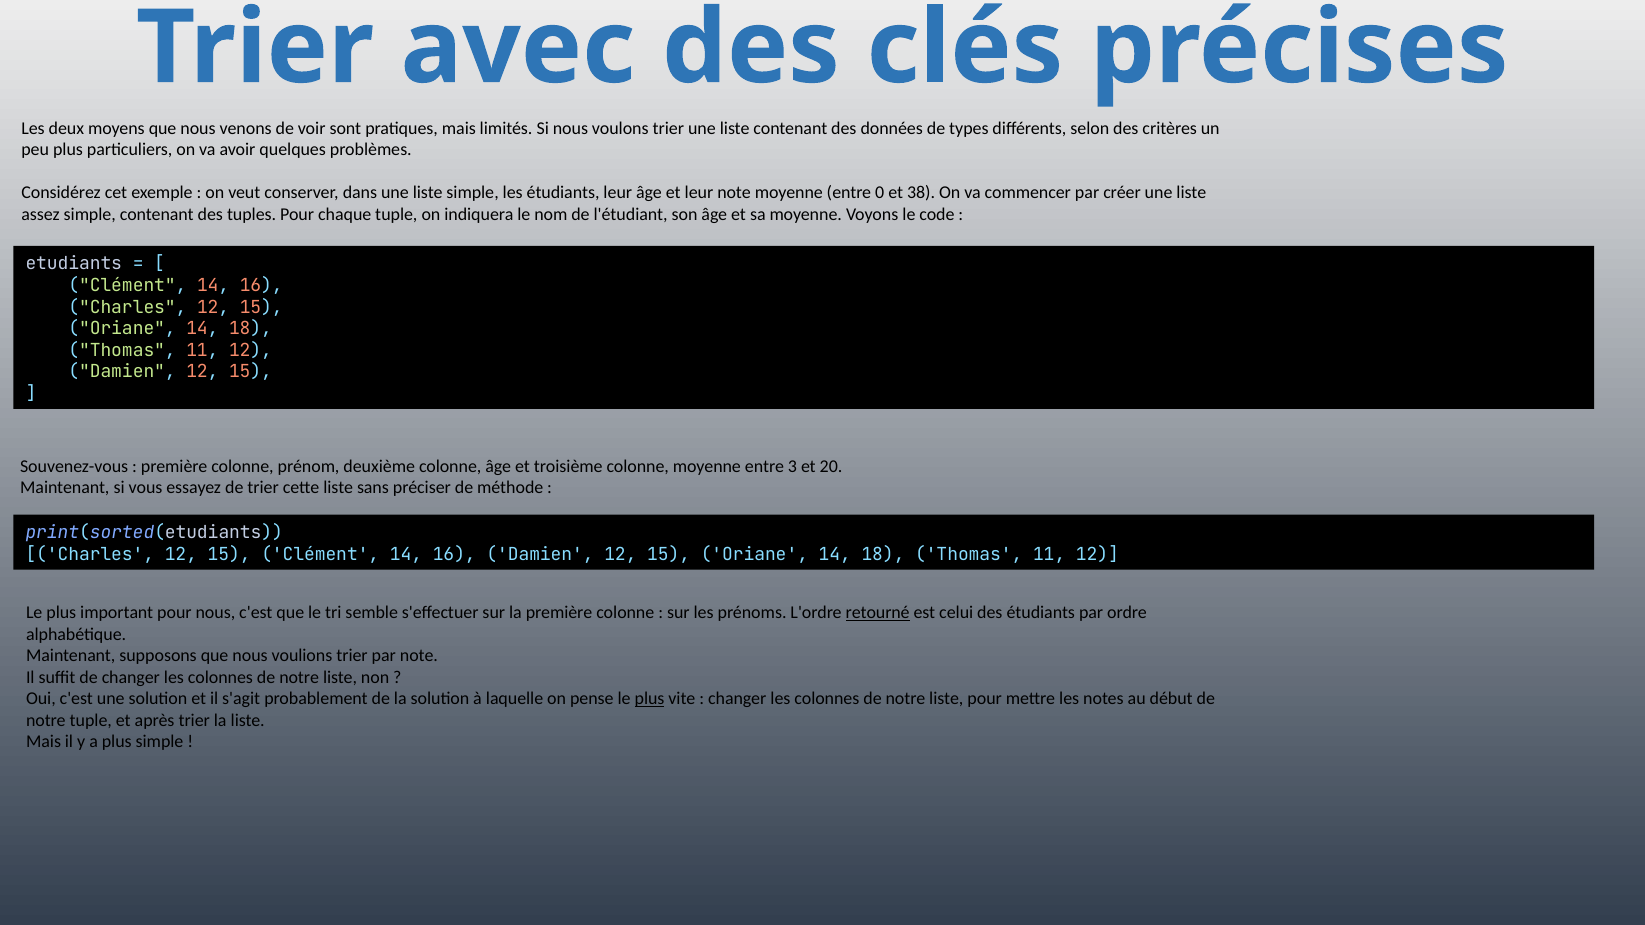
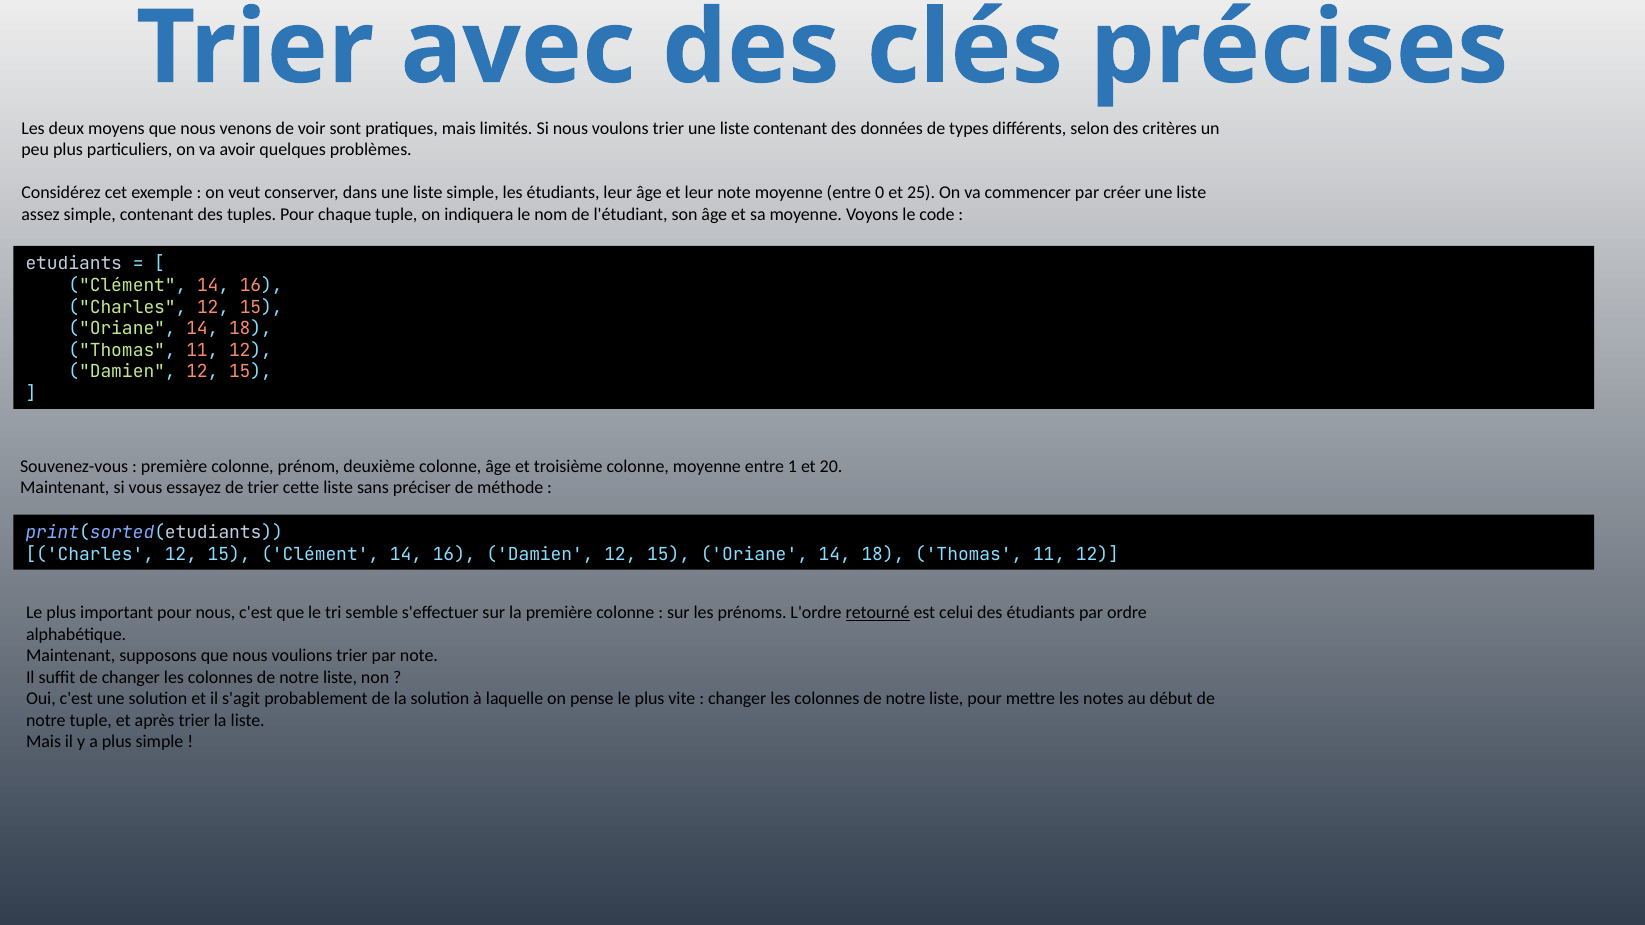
38: 38 -> 25
3: 3 -> 1
plus at (650, 699) underline: present -> none
